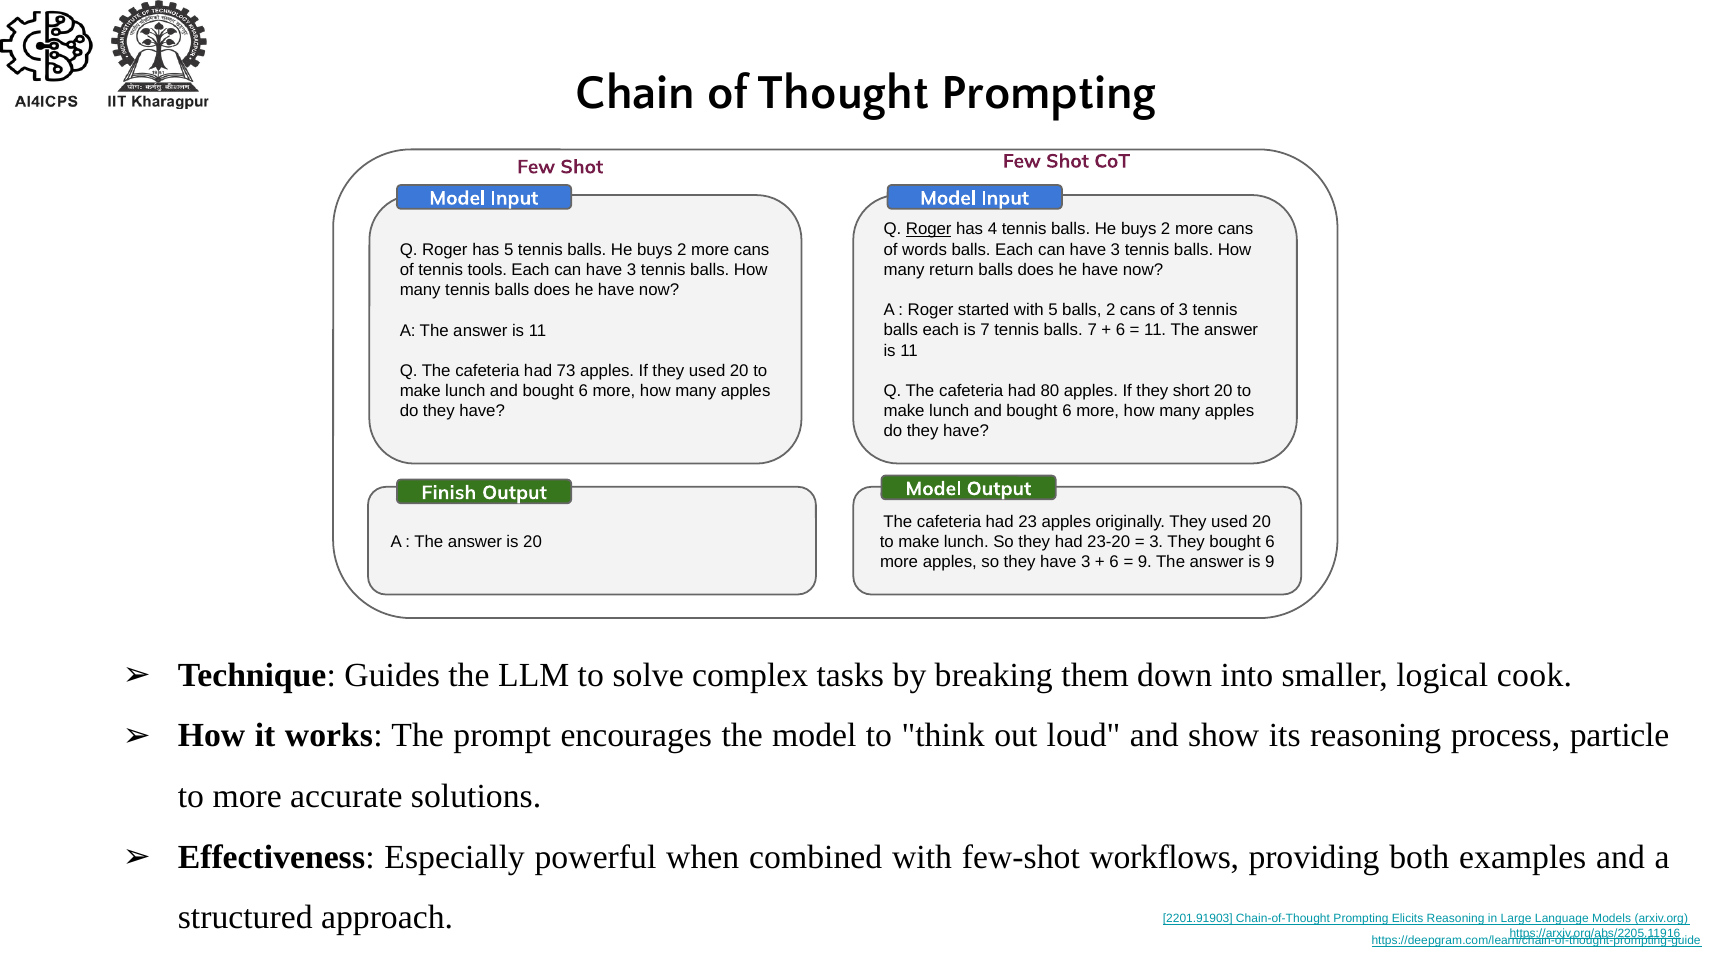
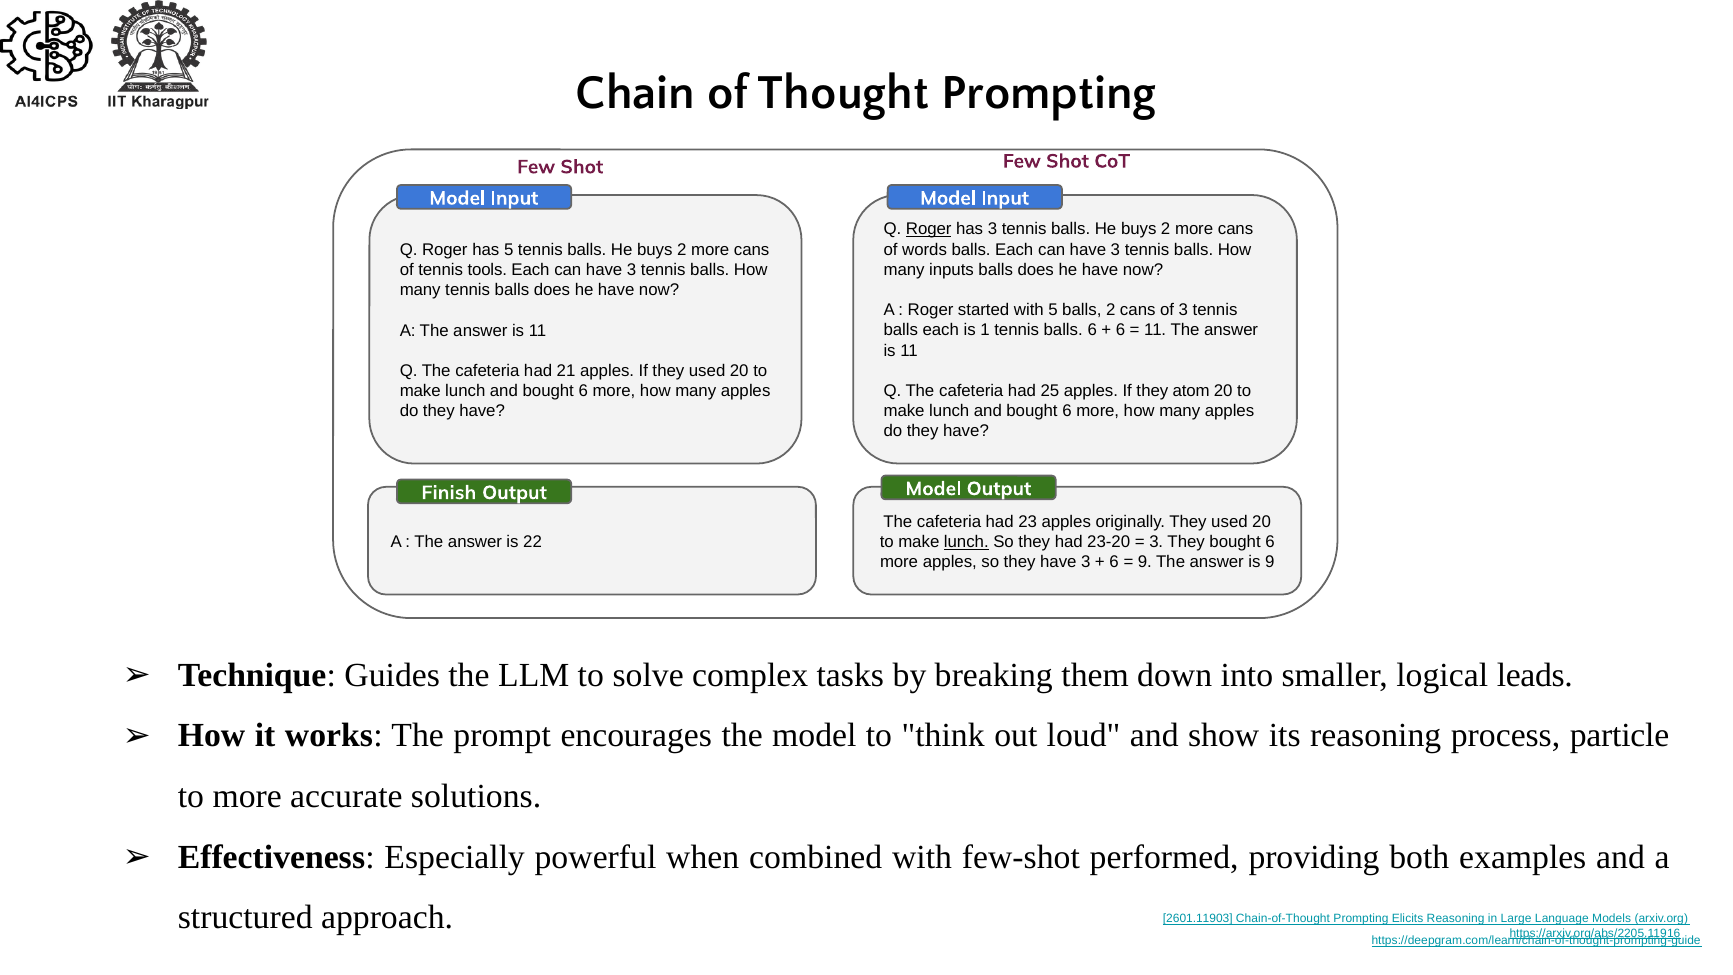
has 4: 4 -> 3
return: return -> inputs
is 7: 7 -> 1
balls 7: 7 -> 6
73: 73 -> 21
80: 80 -> 25
short: short -> atom
is 20: 20 -> 22
lunch at (966, 542) underline: none -> present
cook: cook -> leads
workflows: workflows -> performed
2201.91903: 2201.91903 -> 2601.11903
